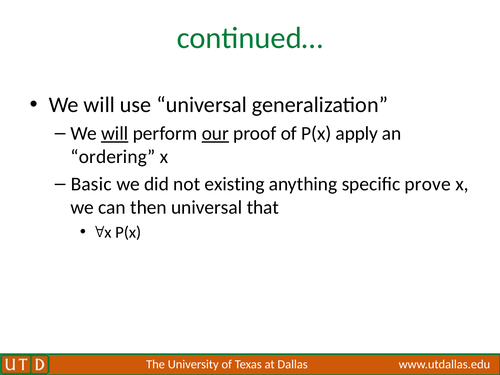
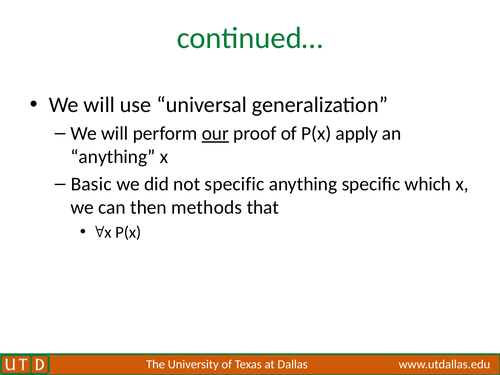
will at (115, 134) underline: present -> none
ordering at (113, 157): ordering -> anything
not existing: existing -> specific
prove: prove -> which
then universal: universal -> methods
